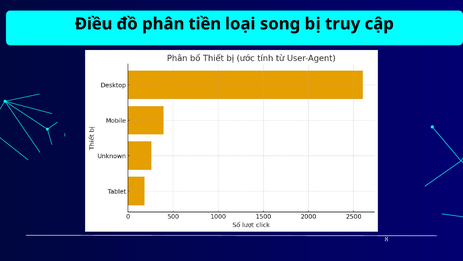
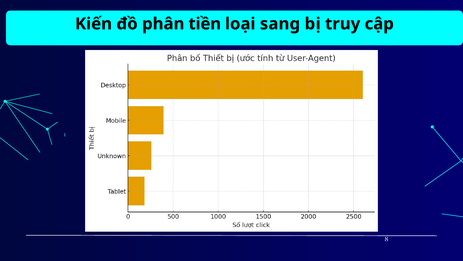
Điều: Điều -> Kiến
song: song -> sang
